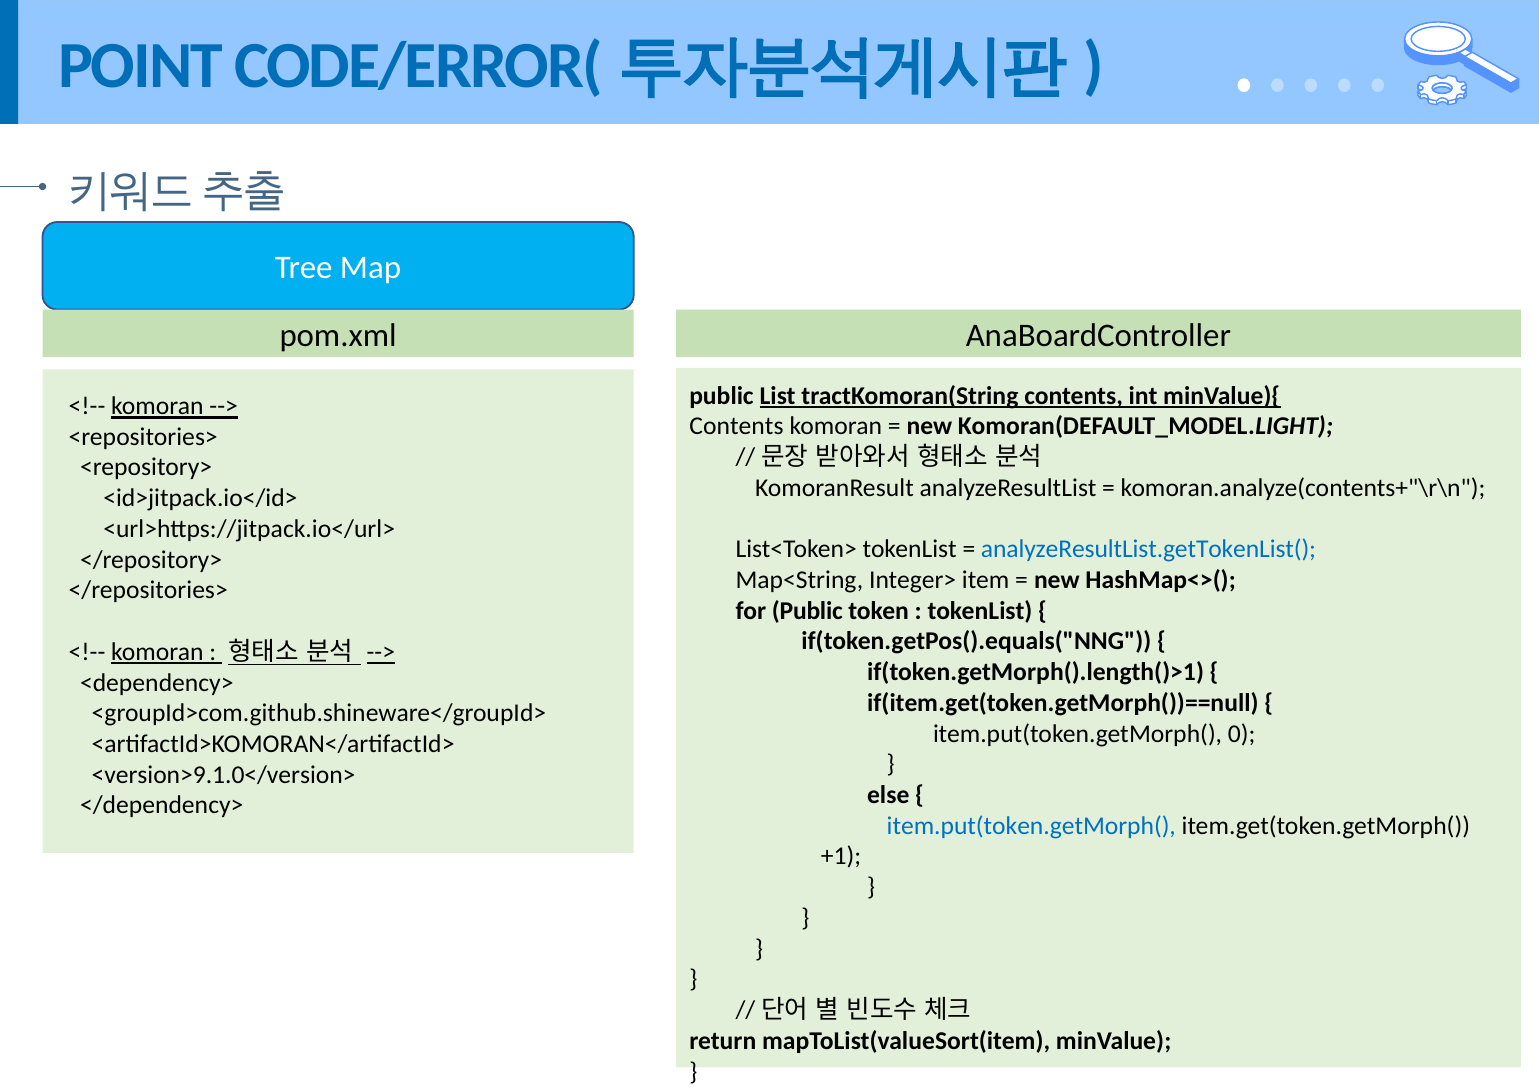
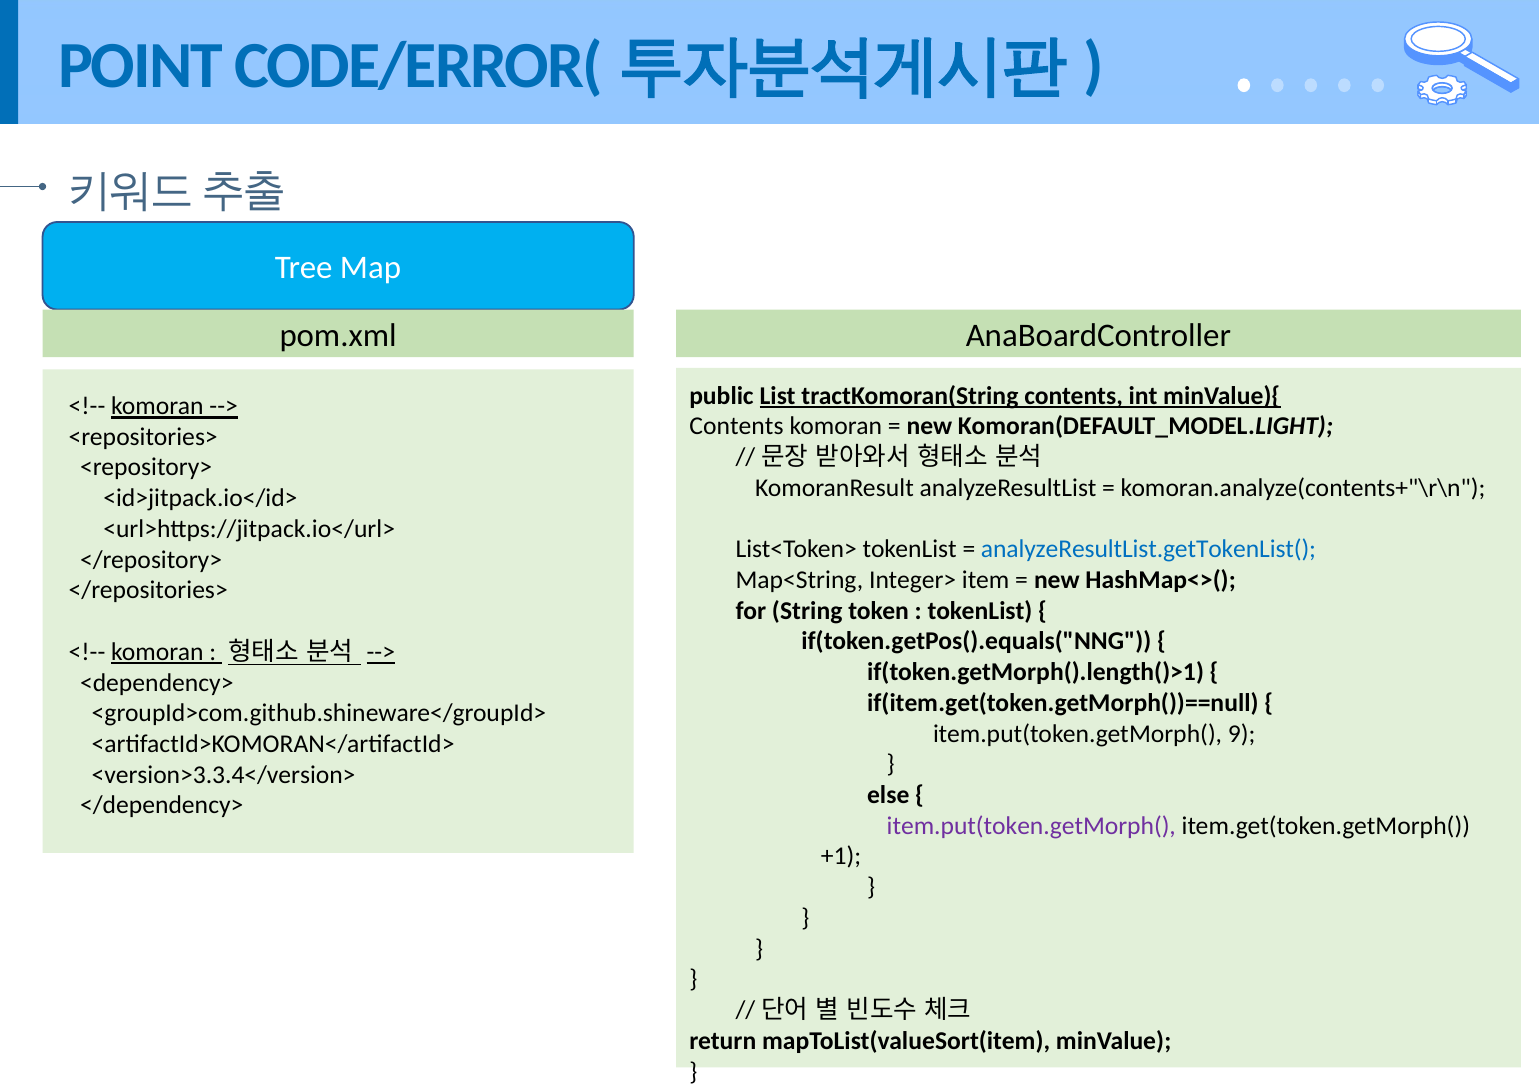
for Public: Public -> String
0: 0 -> 9
<version>9.1.0</version>: <version>9.1.0</version> -> <version>3.3.4</version>
item.put(token.getMorph( at (1031, 826) colour: blue -> purple
